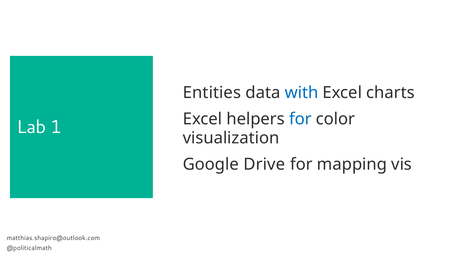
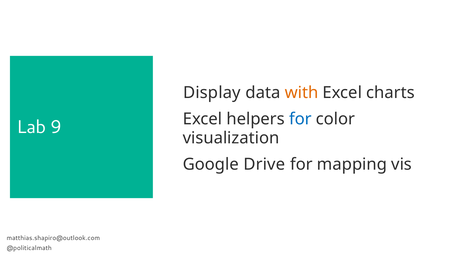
Entities: Entities -> Display
with colour: blue -> orange
1: 1 -> 9
